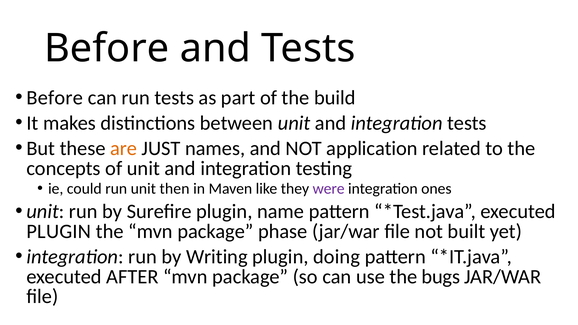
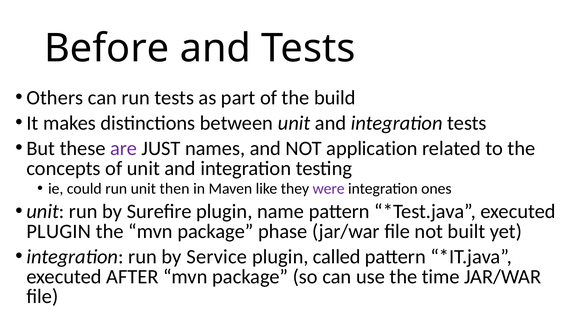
Before at (55, 98): Before -> Others
are colour: orange -> purple
Writing: Writing -> Service
doing: doing -> called
bugs: bugs -> time
